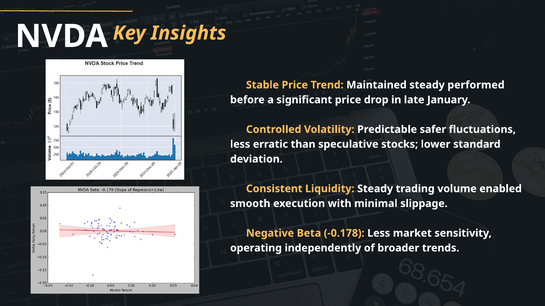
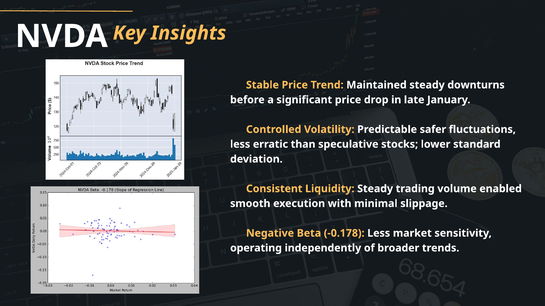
performed: performed -> downturns
